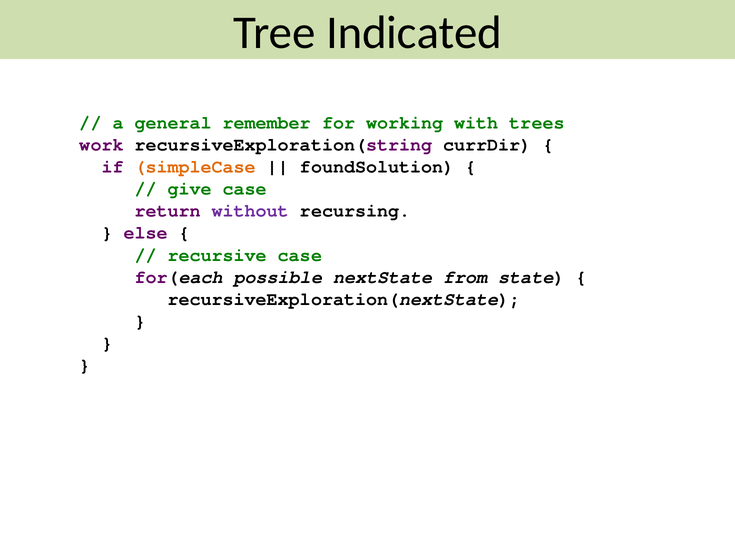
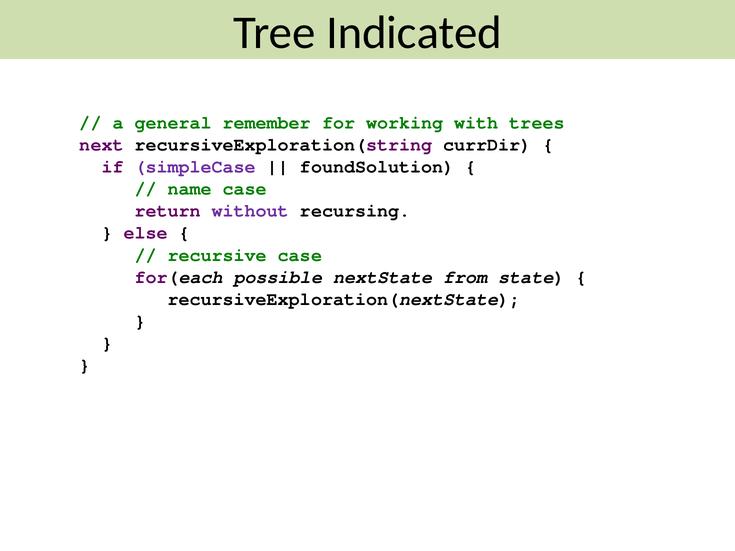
work: work -> next
simpleCase colour: orange -> purple
give: give -> name
